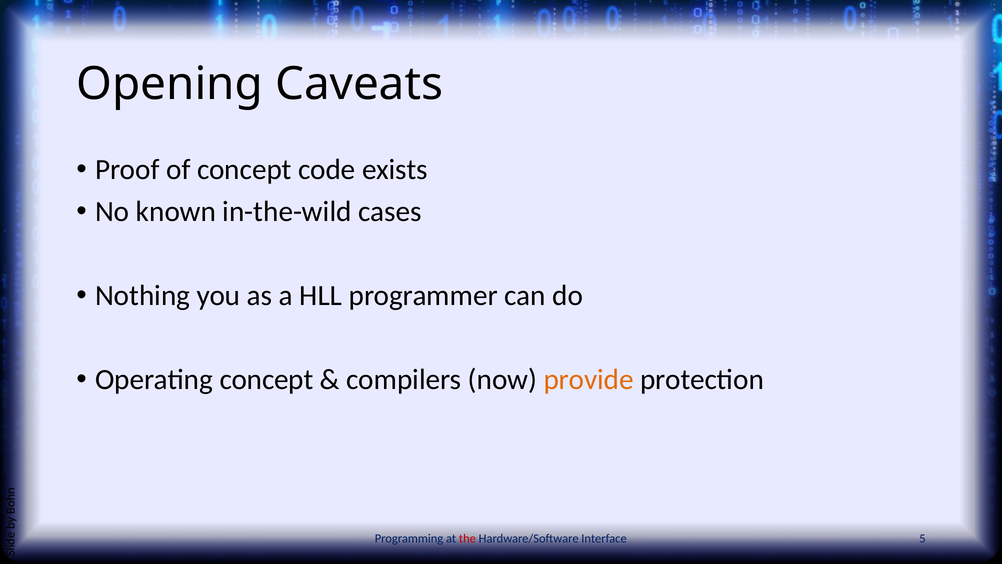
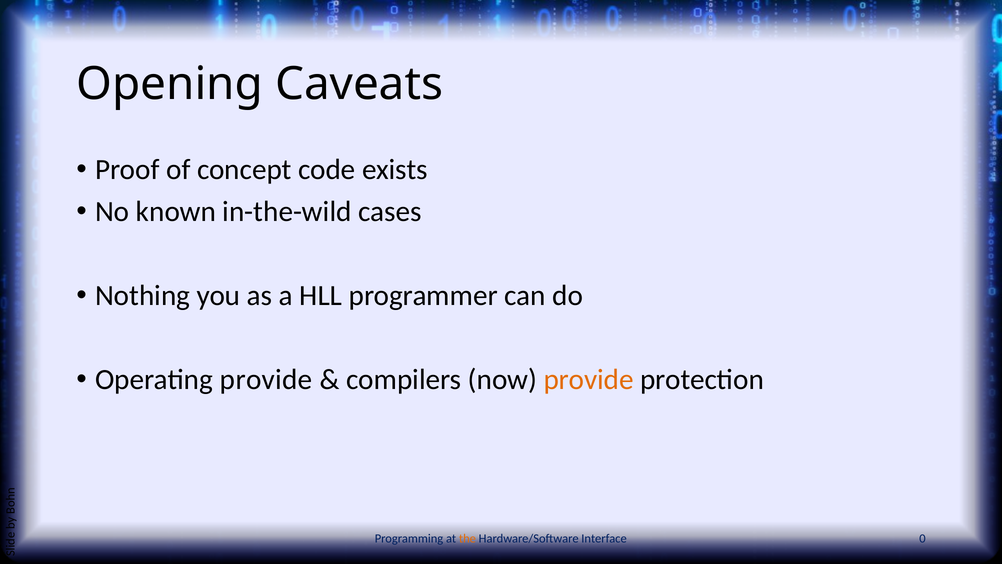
Operating concept: concept -> provide
the colour: red -> orange
5: 5 -> 0
